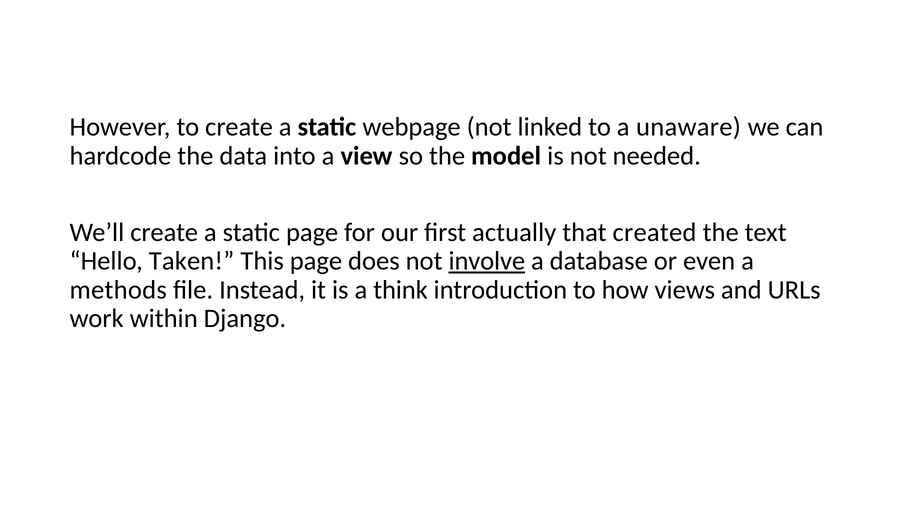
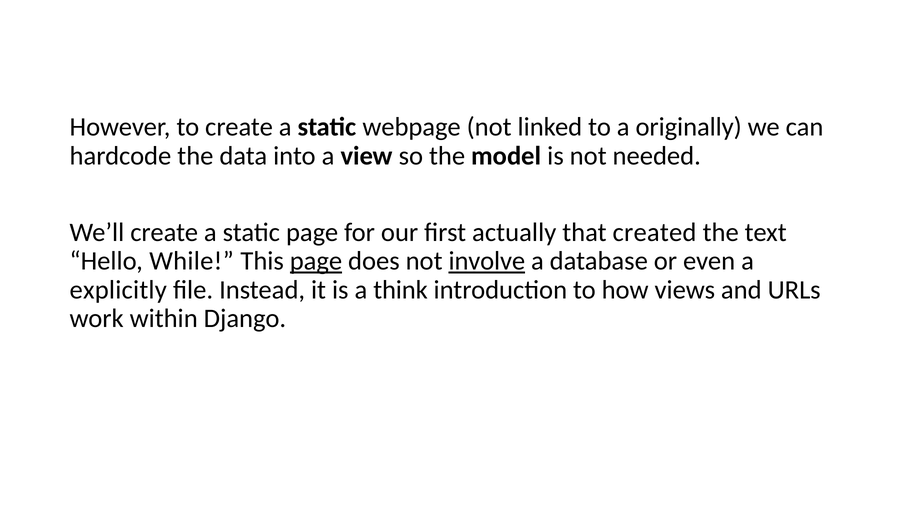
unaware: unaware -> originally
Taken: Taken -> While
page at (316, 261) underline: none -> present
methods: methods -> explicitly
